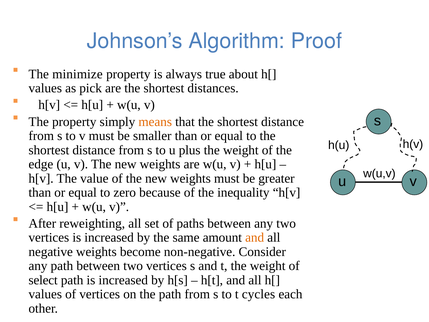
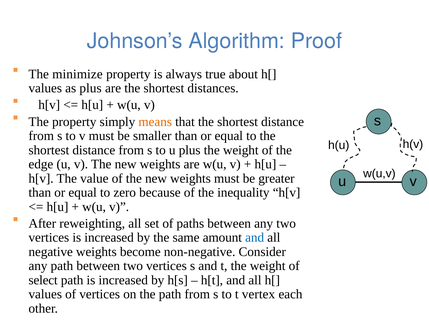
as pick: pick -> plus
and at (255, 237) colour: orange -> blue
cycles: cycles -> vertex
